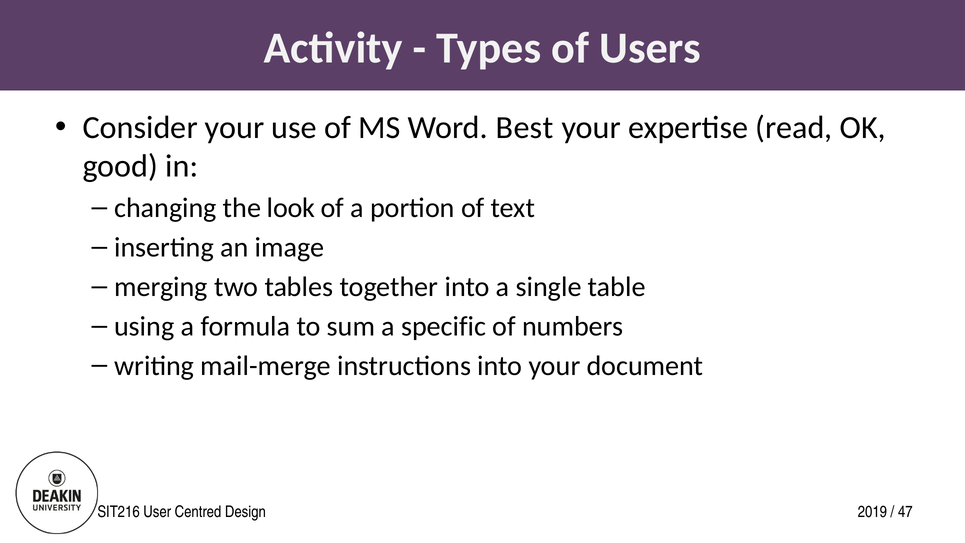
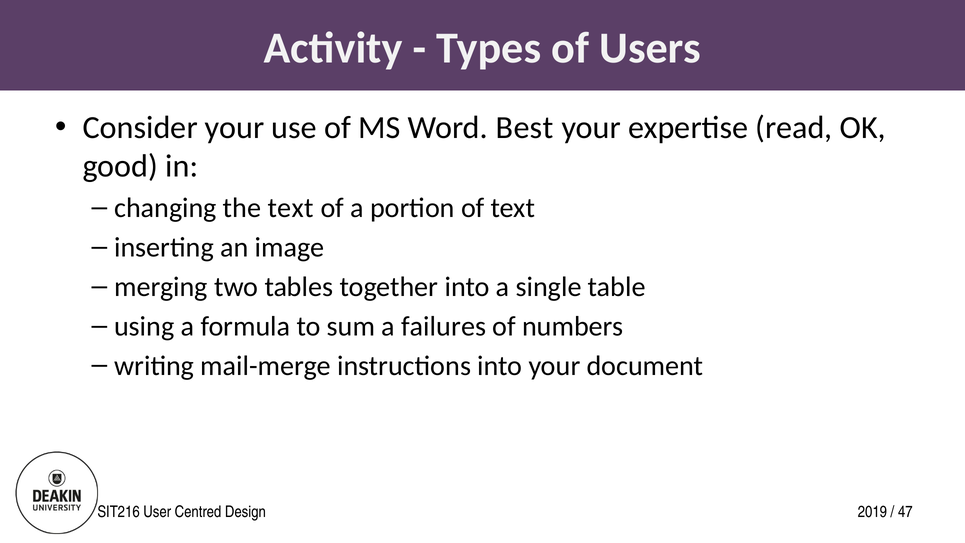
the look: look -> text
specific: specific -> failures
